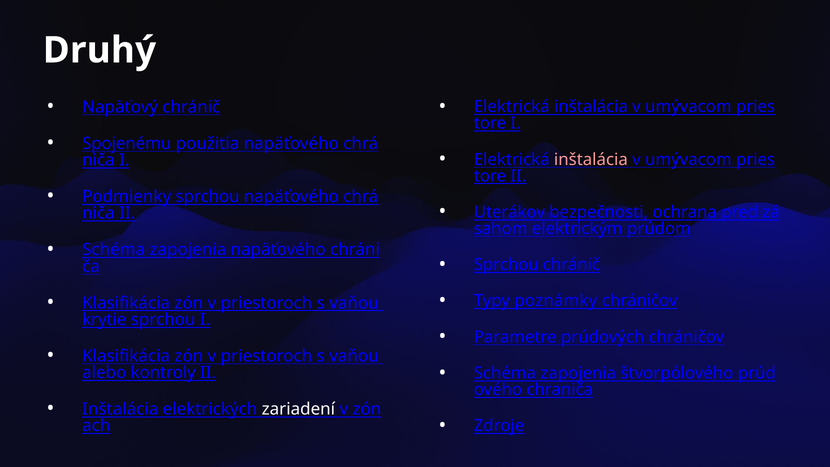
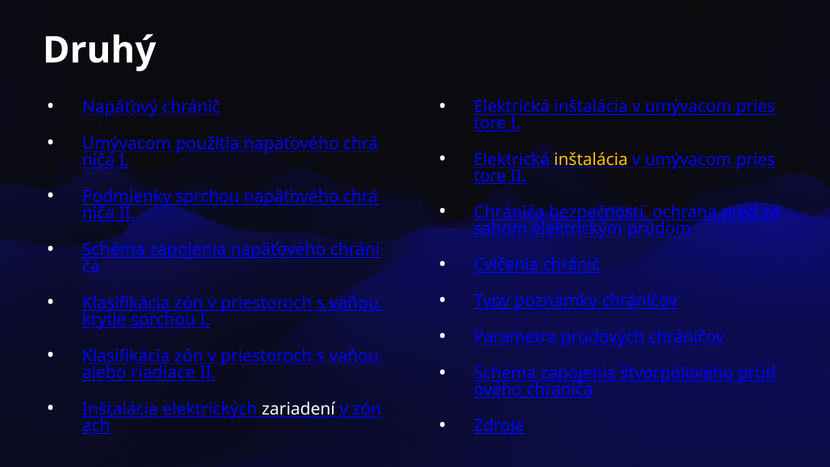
Spojenému at (127, 143): Spojenému -> Umývacom
inštalácia at (591, 159) colour: pink -> yellow
Uterákov: Uterákov -> Chrániča
Sprchou at (506, 265): Sprchou -> Cvičenia
kontroly: kontroly -> riadiace
